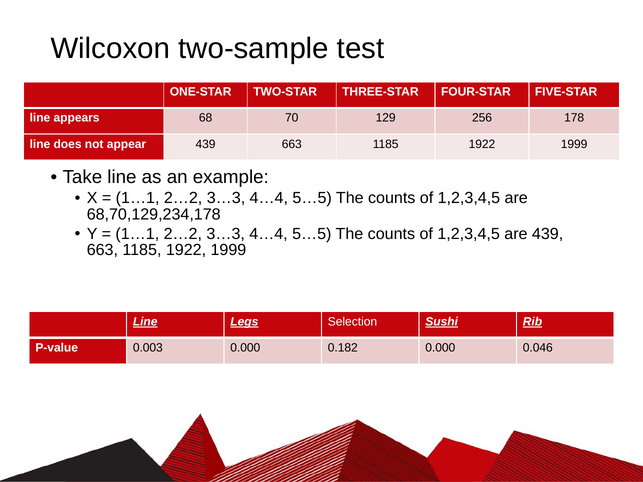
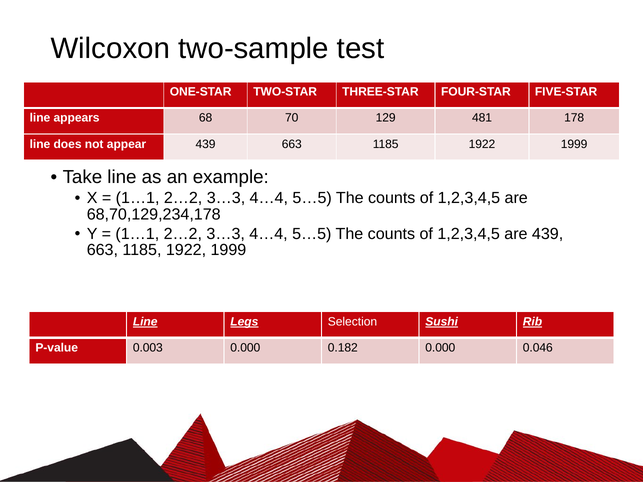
256: 256 -> 481
